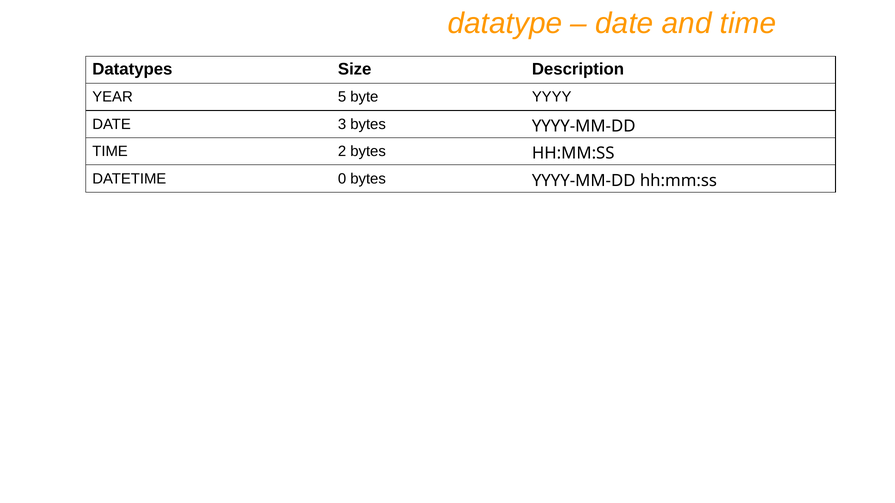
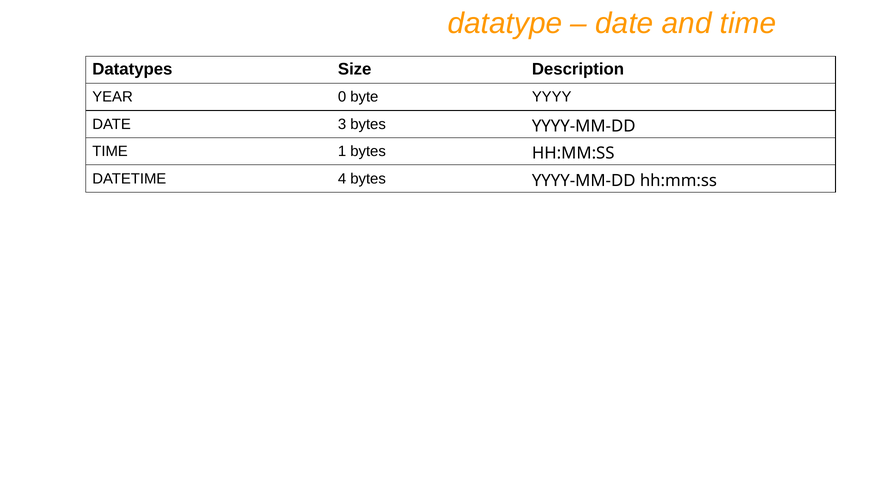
5: 5 -> 0
2: 2 -> 1
0: 0 -> 4
